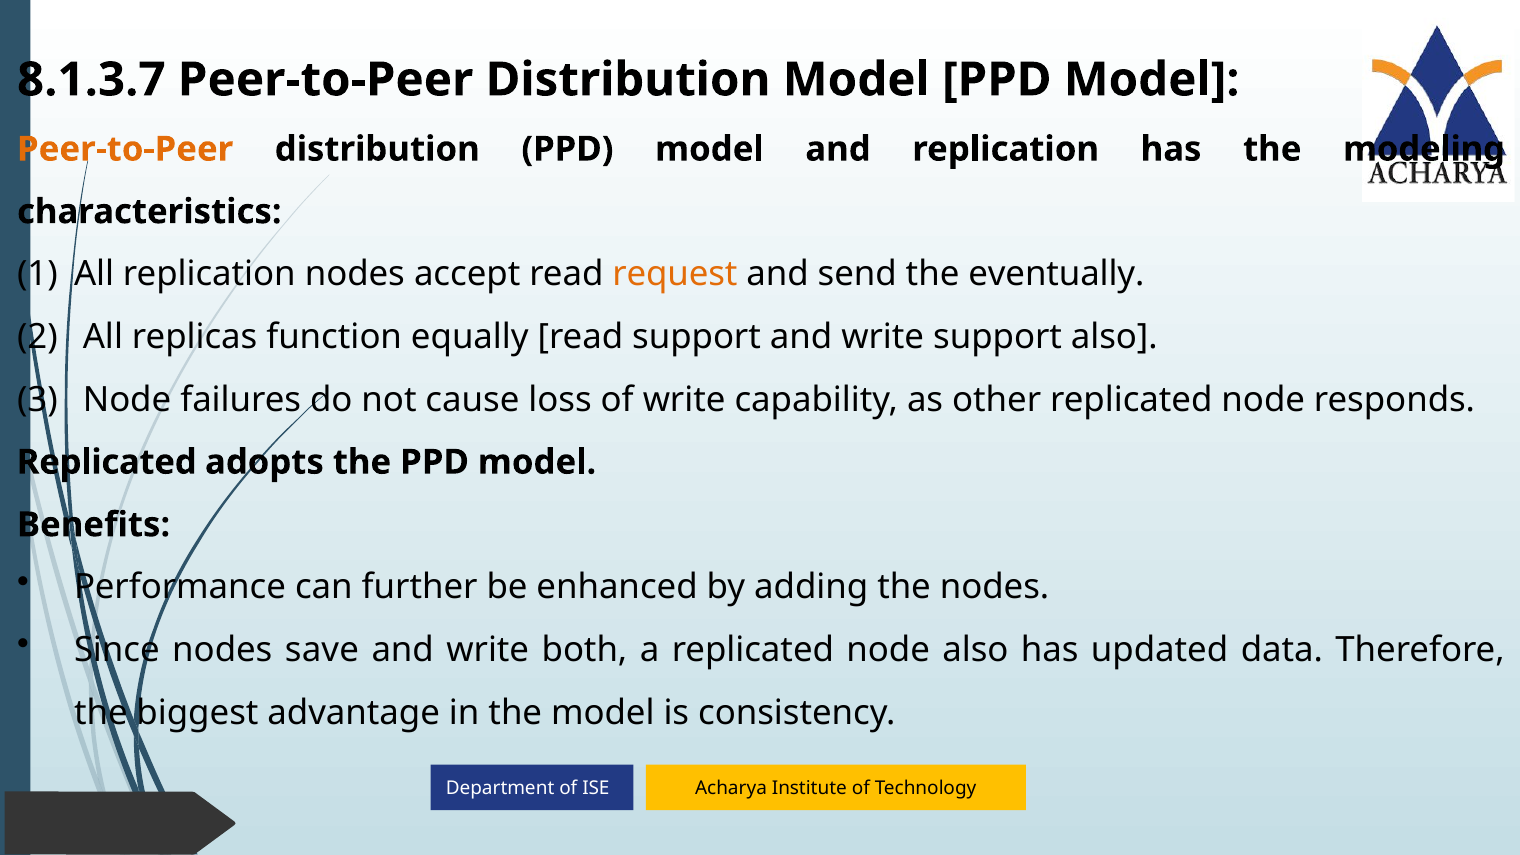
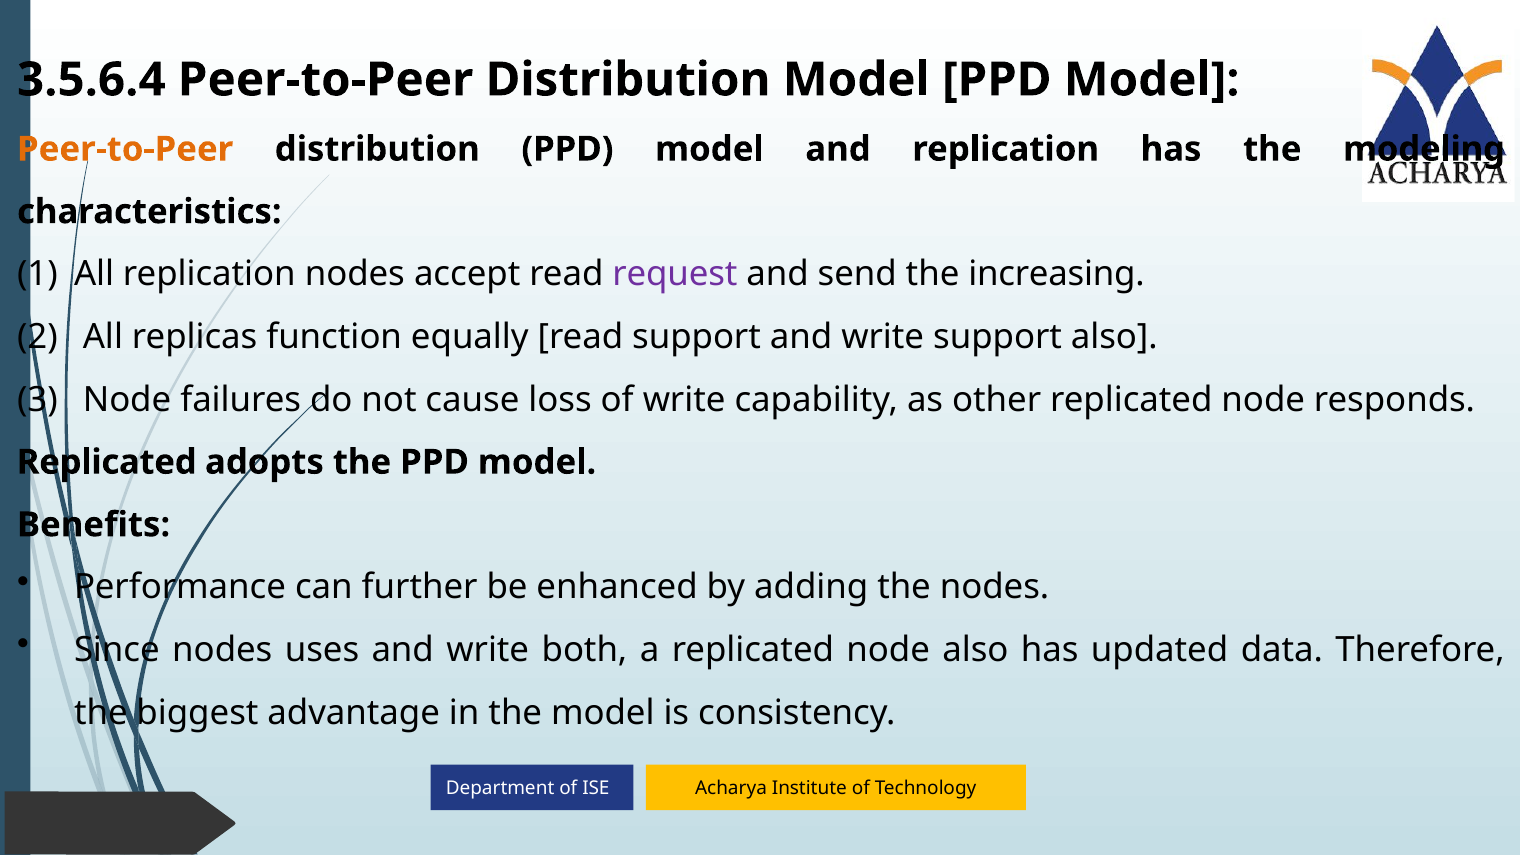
8.1.3.7: 8.1.3.7 -> 3.5.6.4
request colour: orange -> purple
eventually: eventually -> increasing
save: save -> uses
